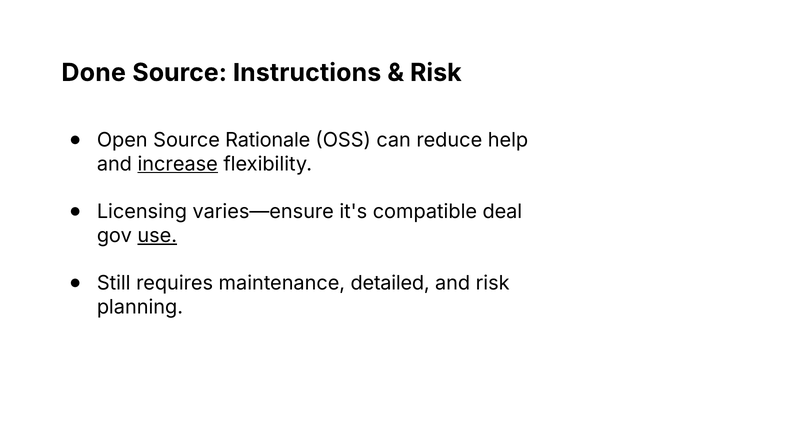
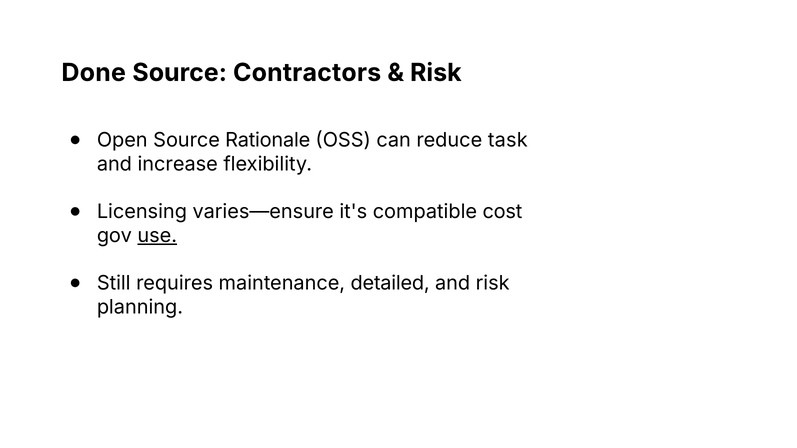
Instructions: Instructions -> Contractors
help: help -> task
increase underline: present -> none
deal: deal -> cost
